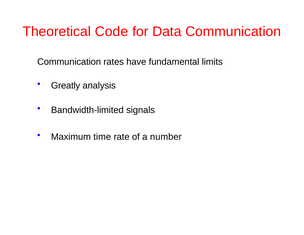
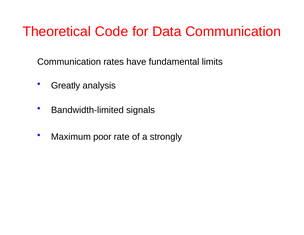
time: time -> poor
number: number -> strongly
